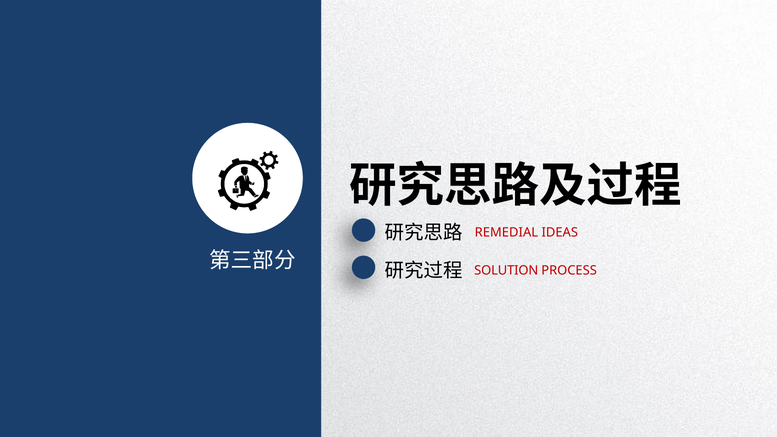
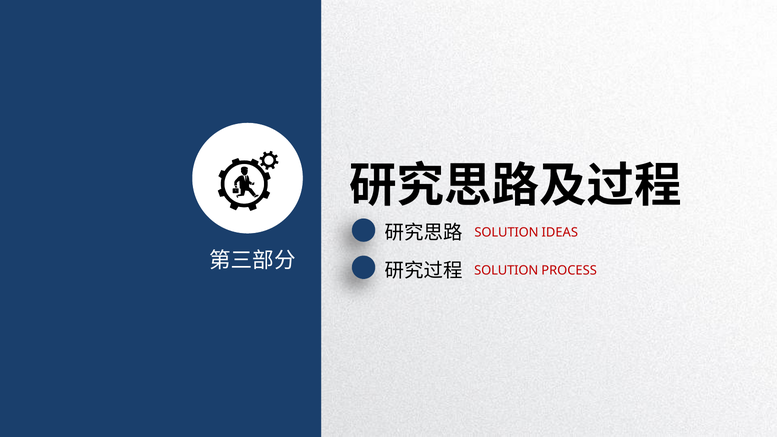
REMEDIAL at (506, 233): REMEDIAL -> SOLUTION
